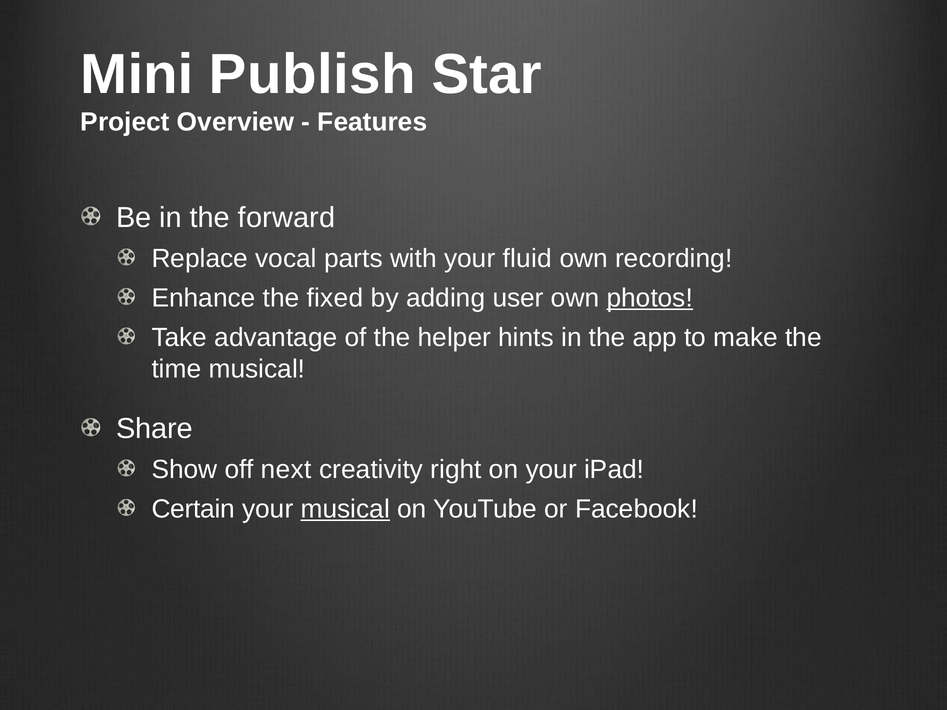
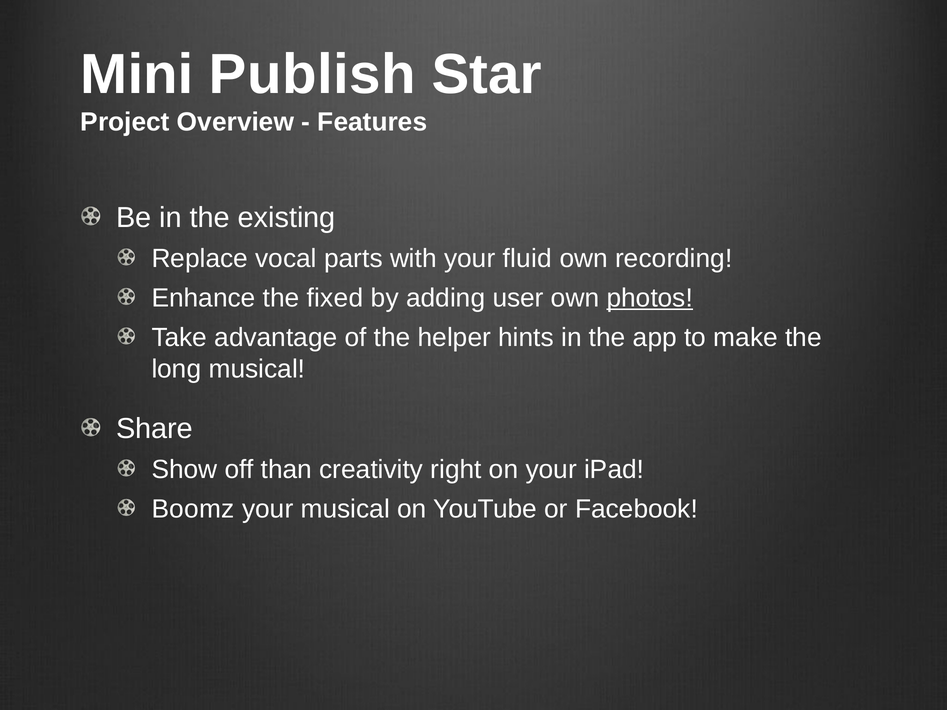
forward: forward -> existing
time: time -> long
next: next -> than
Certain: Certain -> Boomz
musical at (345, 509) underline: present -> none
